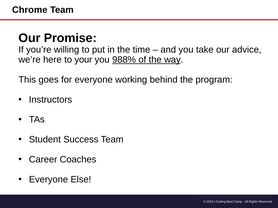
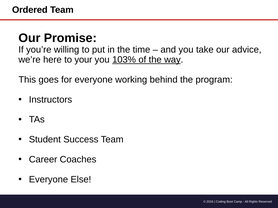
Chrome: Chrome -> Ordered
988%: 988% -> 103%
